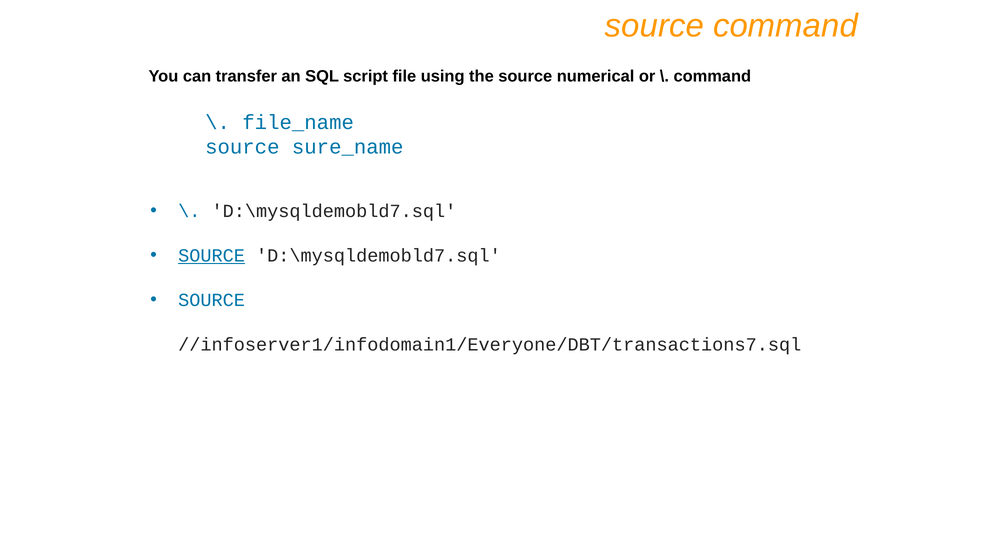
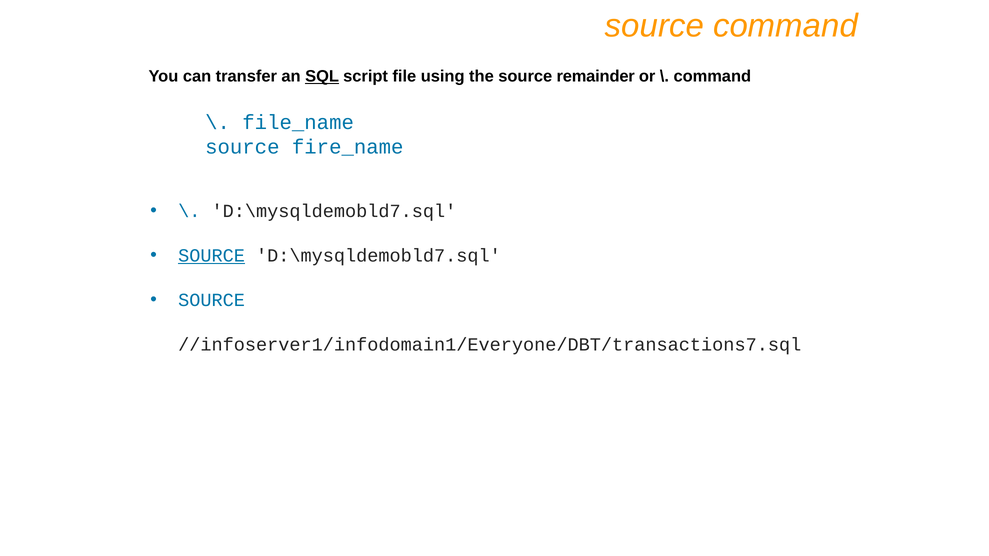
SQL underline: none -> present
numerical: numerical -> remainder
sure_name: sure_name -> fire_name
